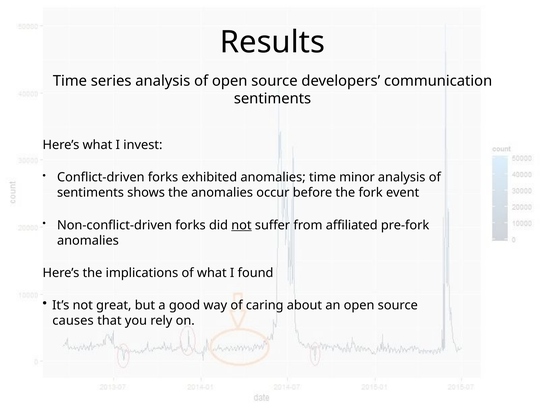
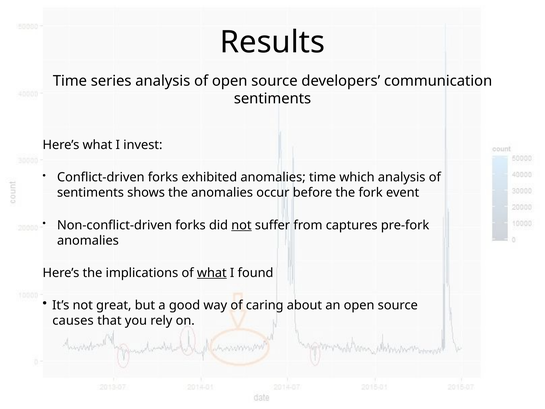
minor: minor -> which
affiliated: affiliated -> captures
what at (212, 273) underline: none -> present
